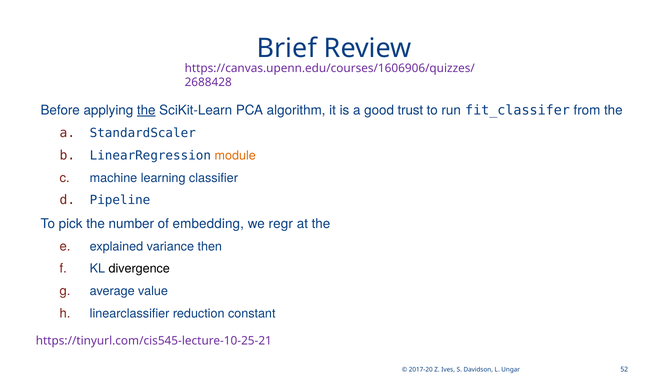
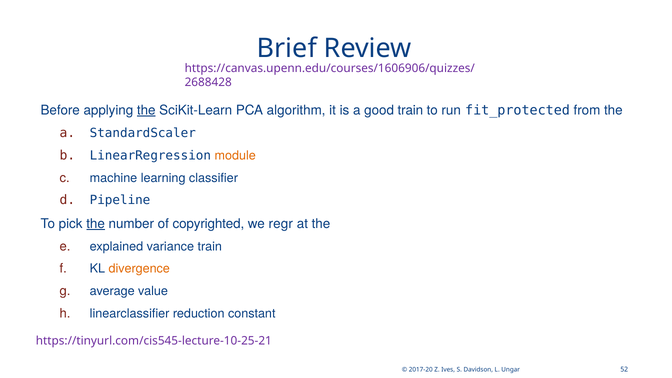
good trust: trust -> train
fit_classifer: fit_classifer -> fit_protected
the at (96, 224) underline: none -> present
embedding: embedding -> copyrighted
variance then: then -> train
divergence colour: black -> orange
